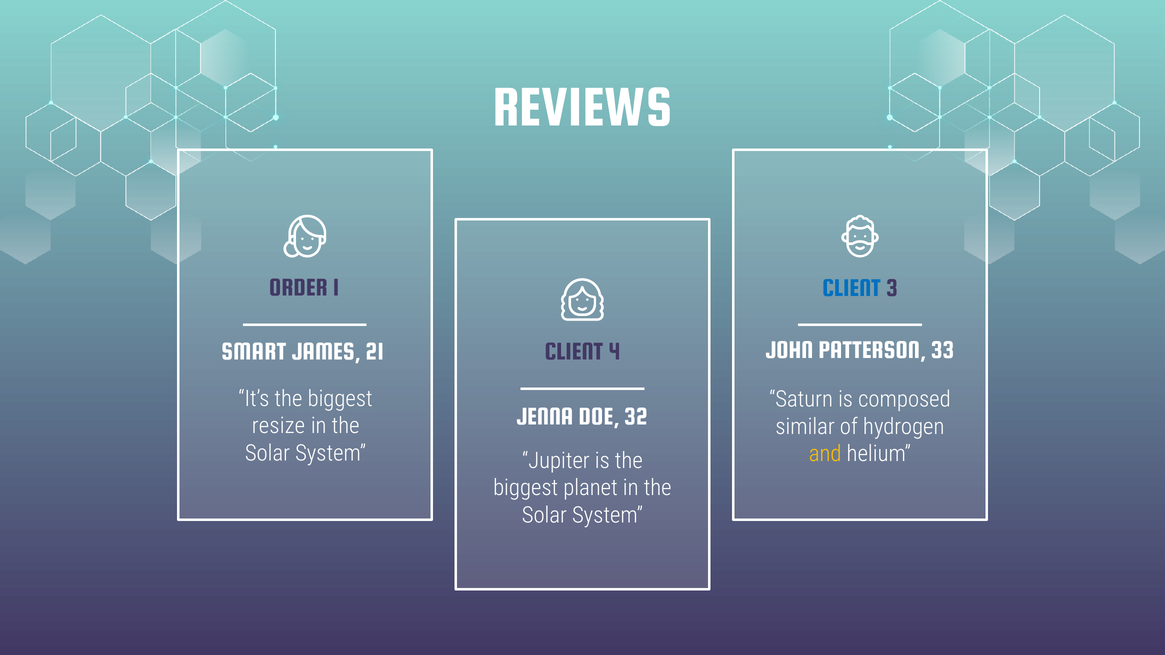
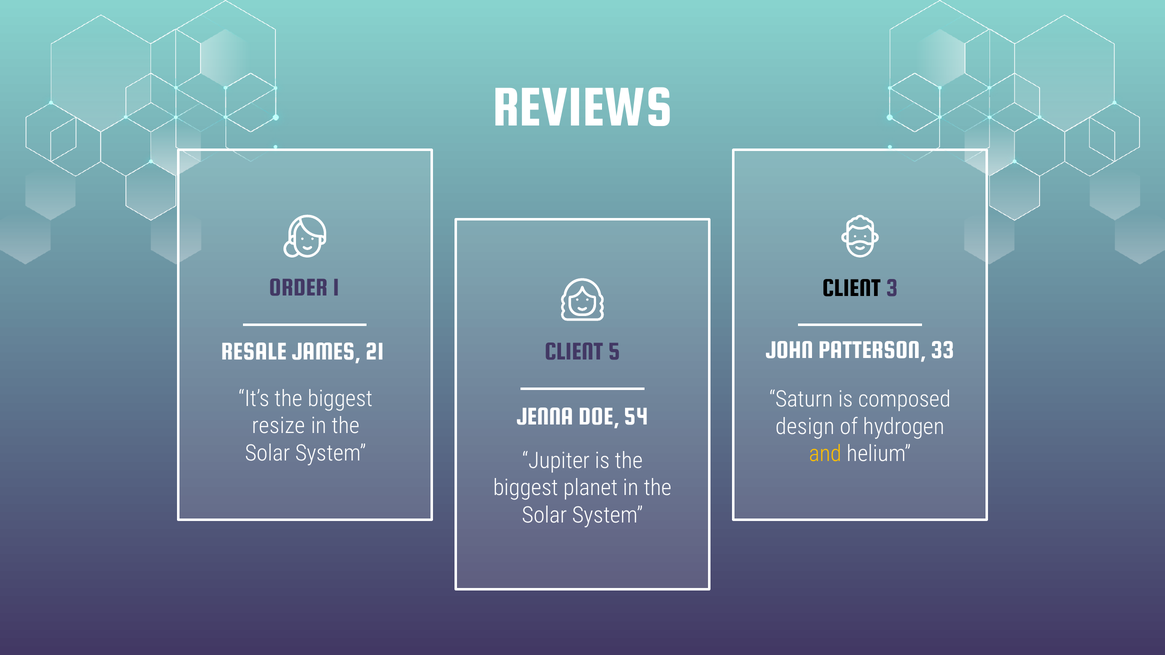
CLIENT at (852, 288) colour: blue -> black
SMART: SMART -> RESALE
4: 4 -> 5
32: 32 -> 54
similar: similar -> design
